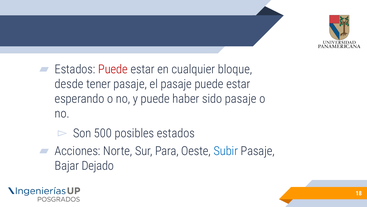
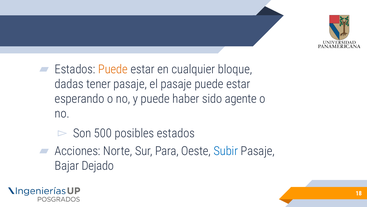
Puede at (113, 69) colour: red -> orange
desde: desde -> dadas
sido pasaje: pasaje -> agente
